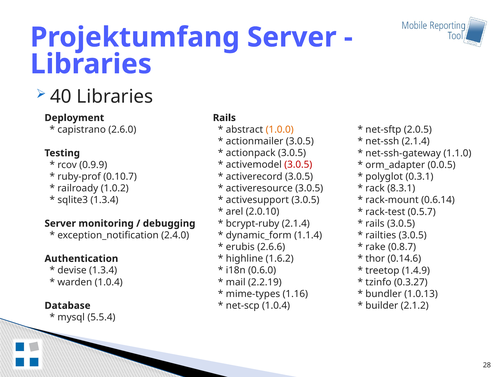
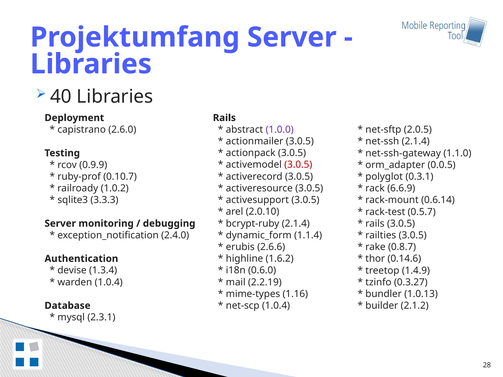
1.0.0 colour: orange -> purple
8.3.1: 8.3.1 -> 6.6.9
sqlite3 1.3.4: 1.3.4 -> 3.3.3
5.5.4: 5.5.4 -> 2.3.1
